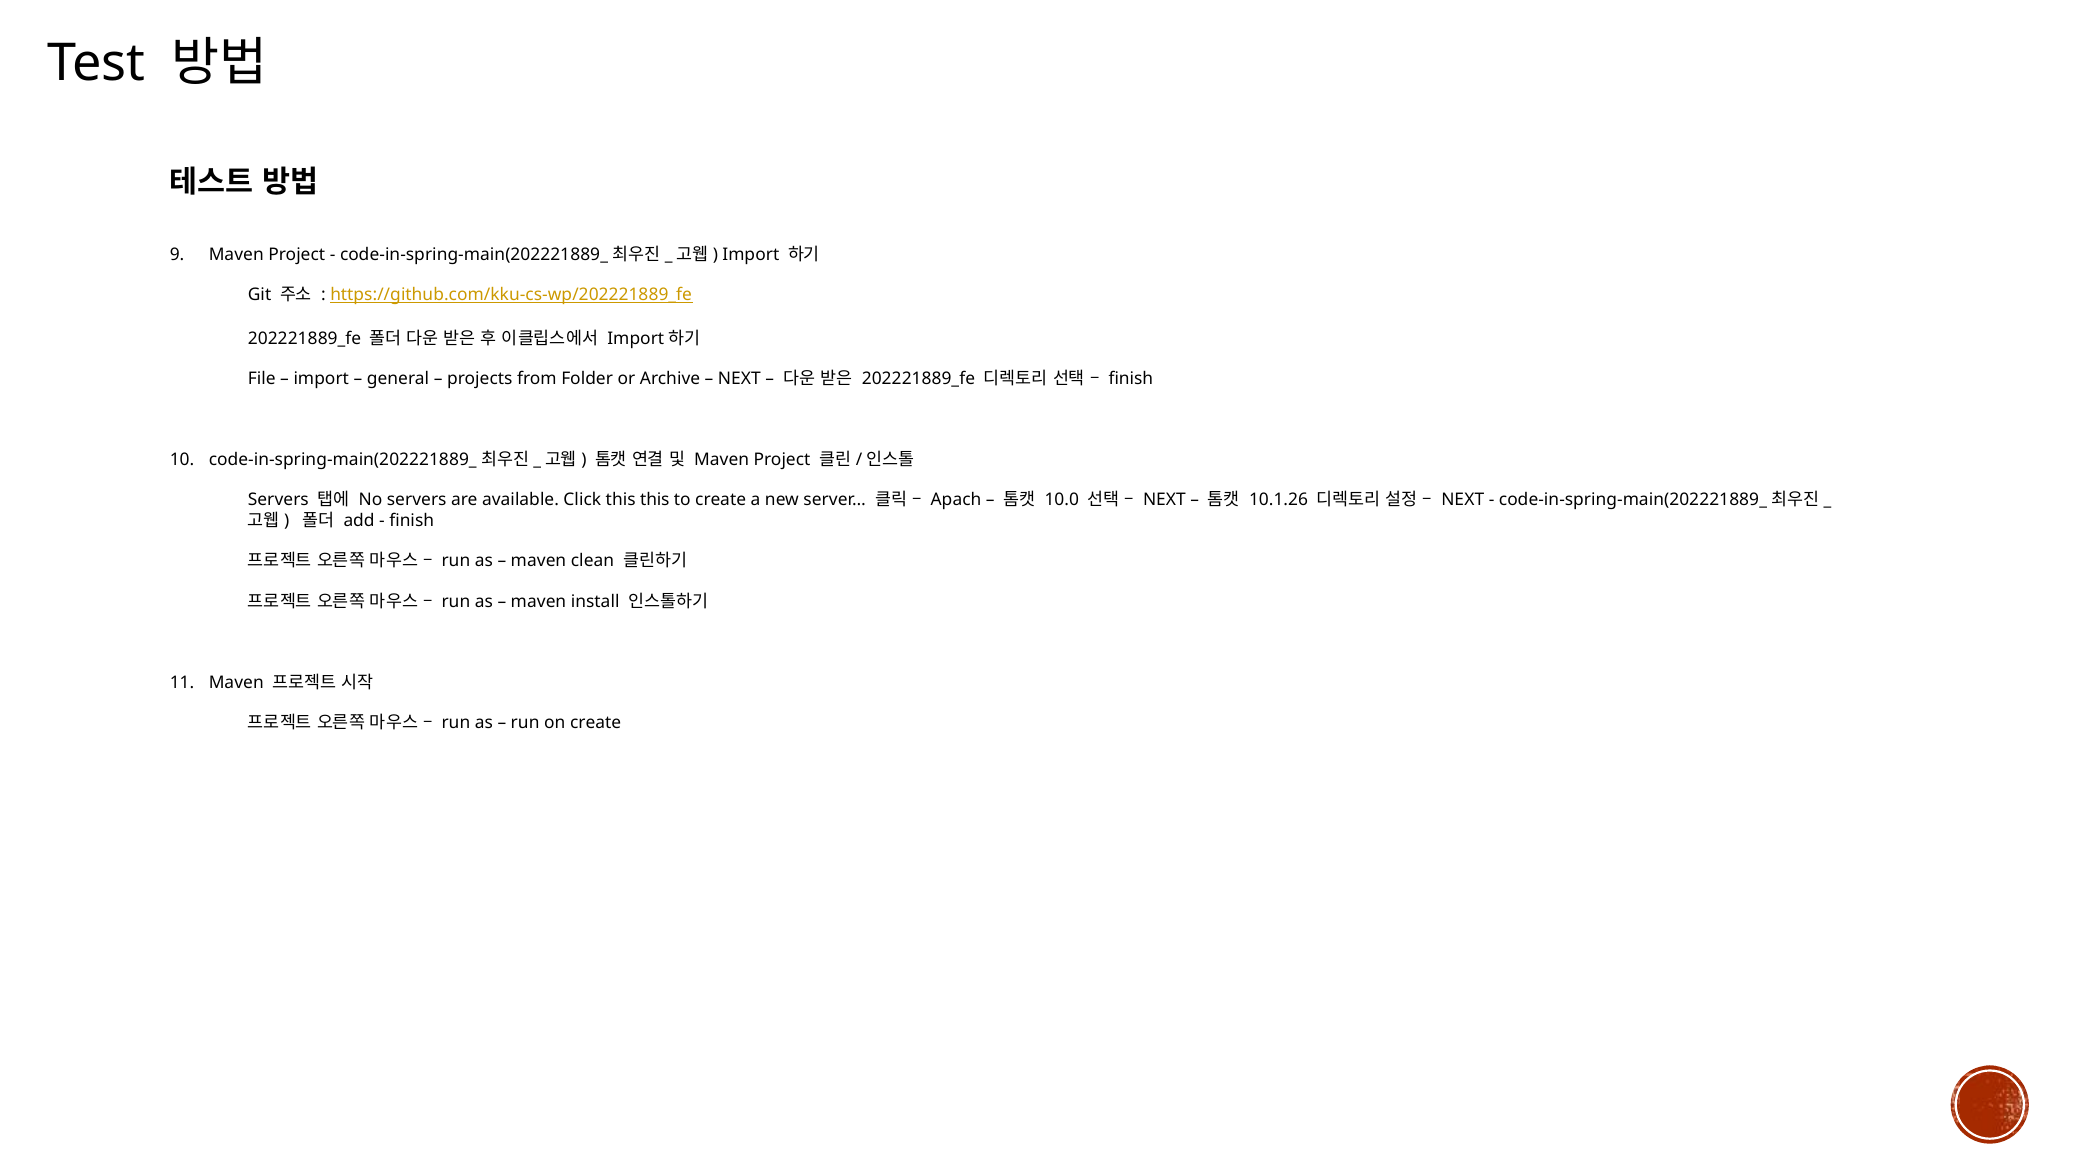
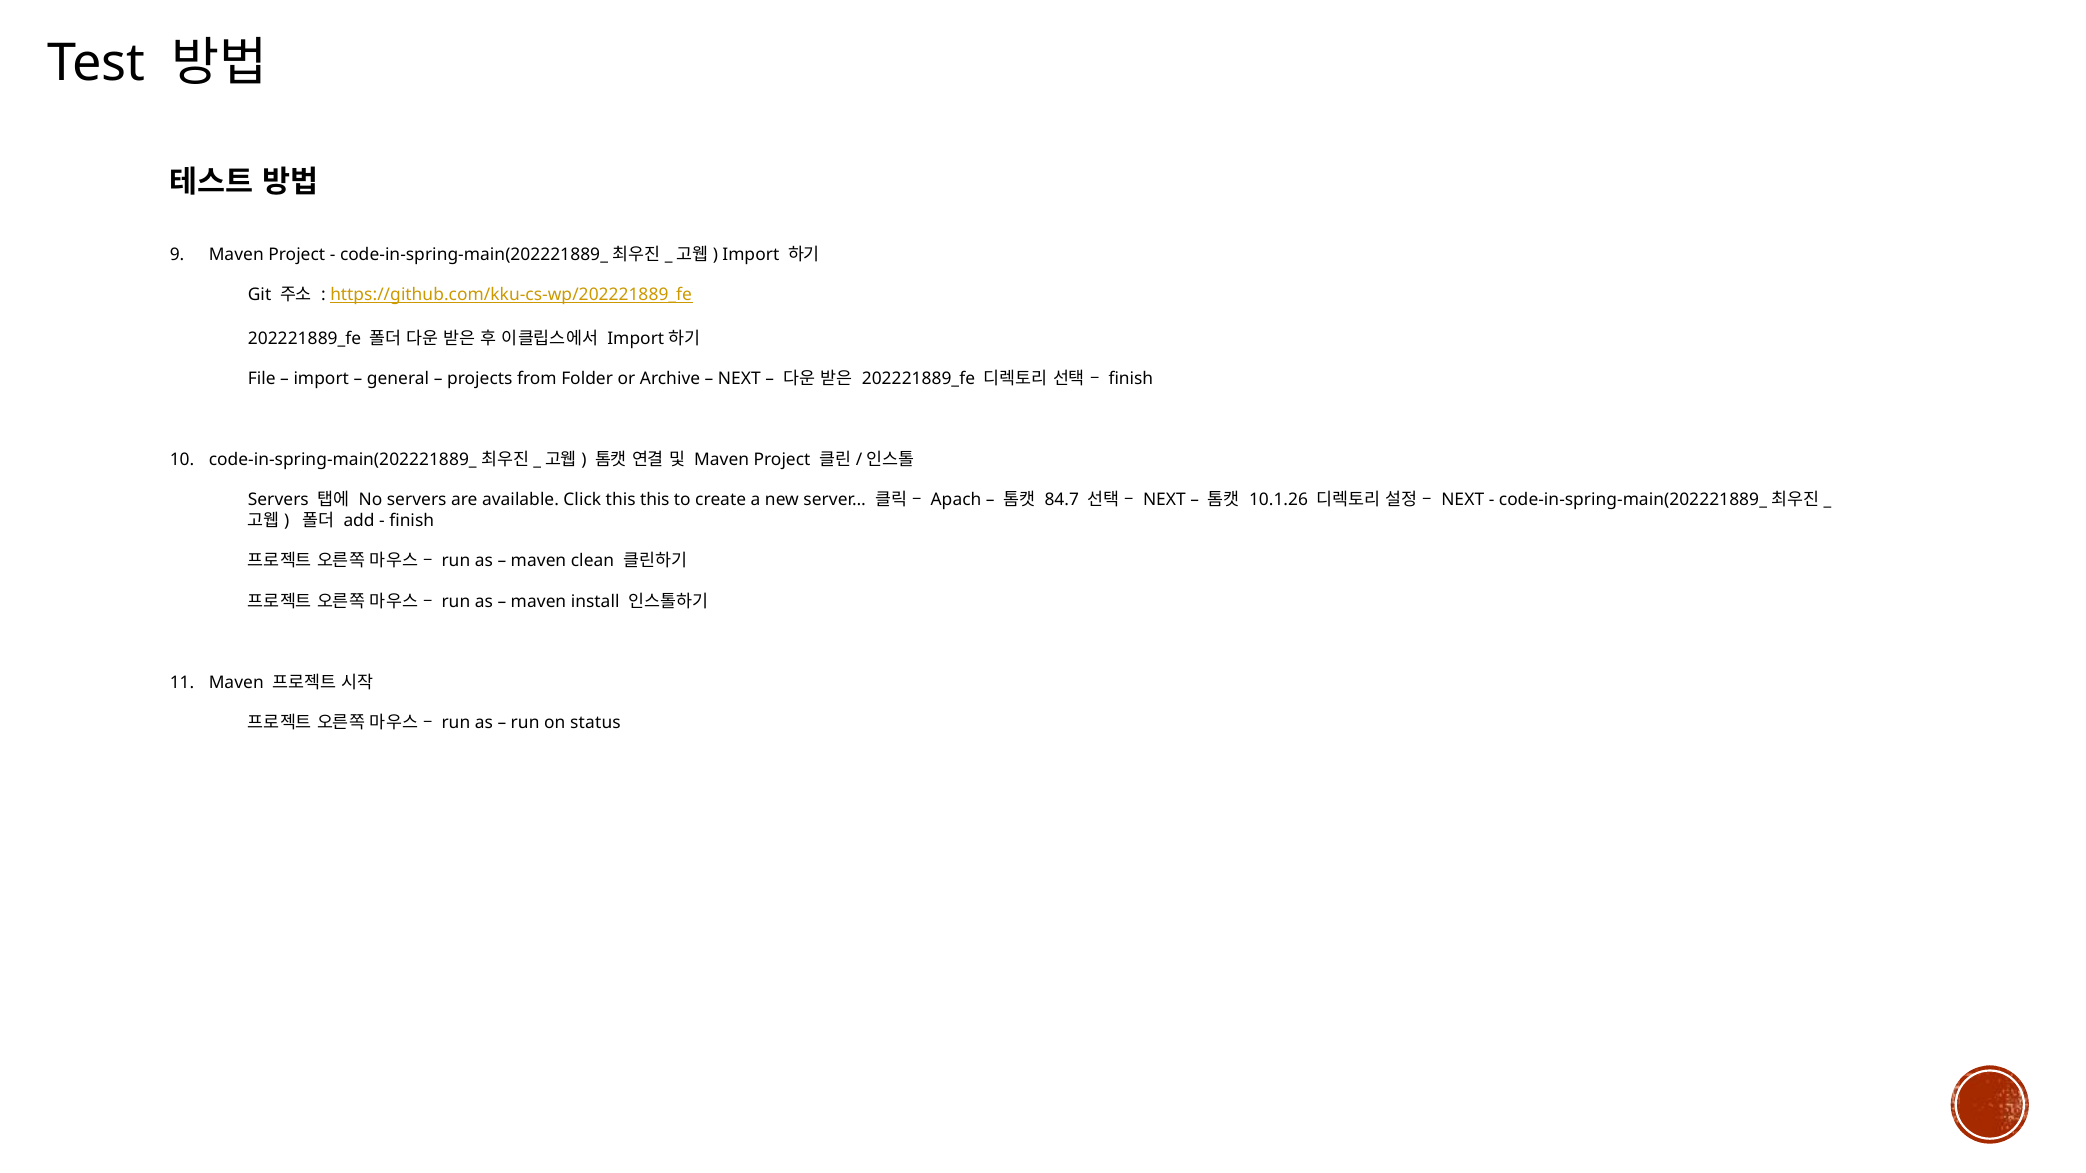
10.0: 10.0 -> 84.7
on create: create -> status
